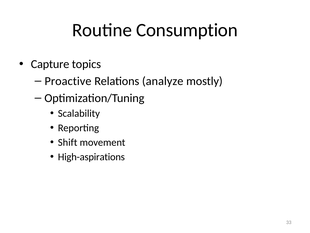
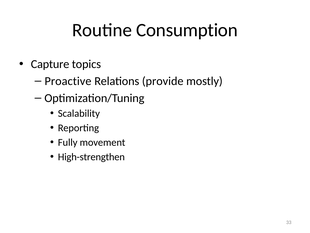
analyze: analyze -> provide
Shift: Shift -> Fully
High-aspirations: High-aspirations -> High-strengthen
